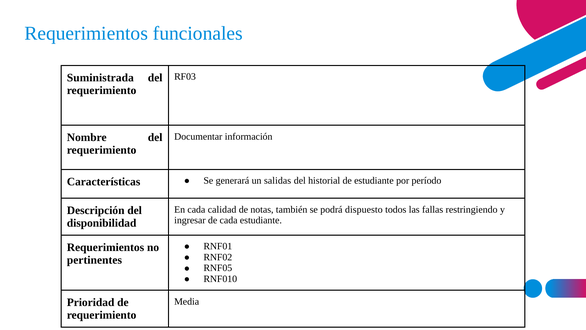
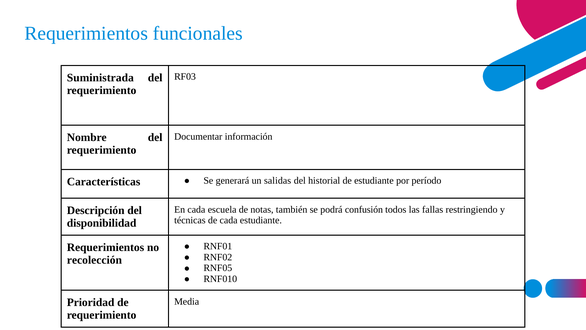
calidad: calidad -> escuela
dispuesto: dispuesto -> confusión
ingresar: ingresar -> técnicas
pertinentes: pertinentes -> recolección
